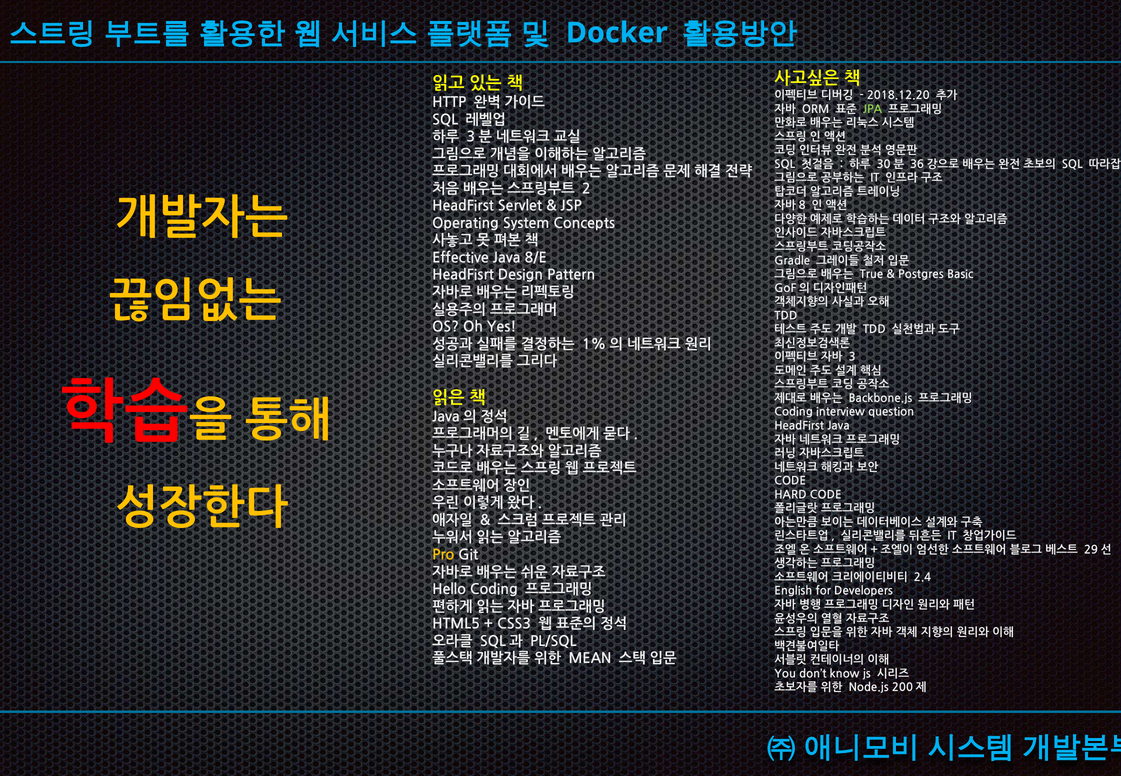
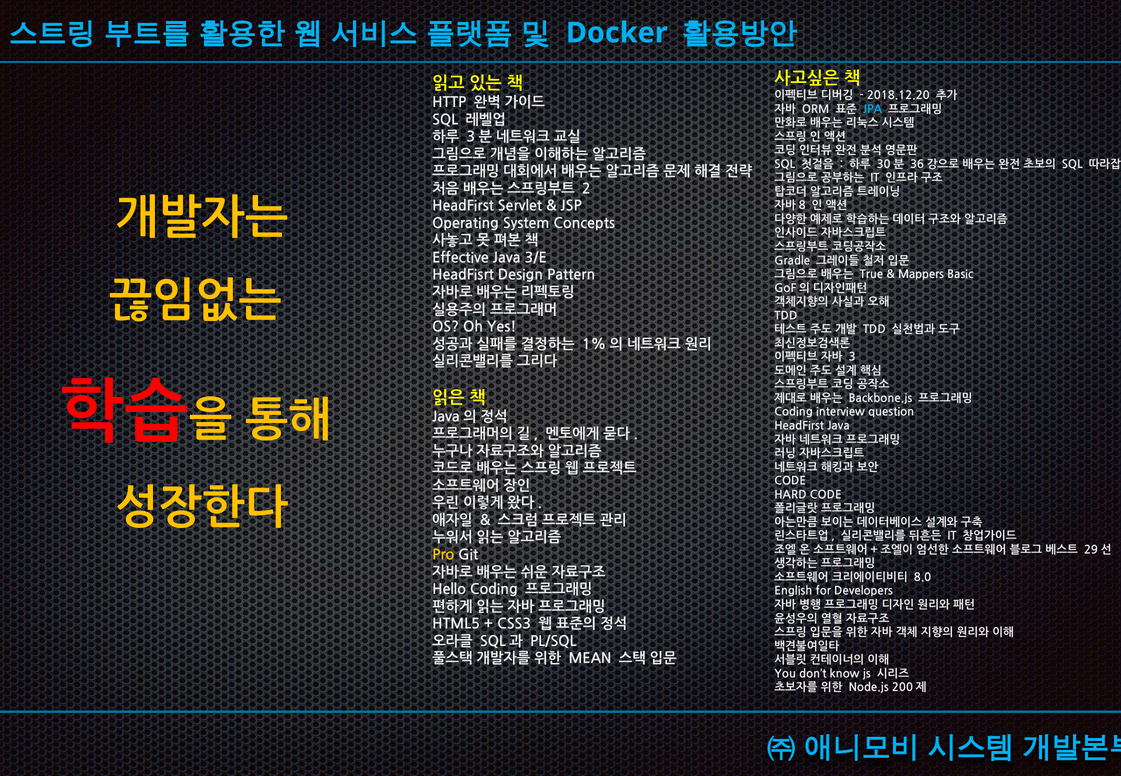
JPA colour: light green -> light blue
8/E: 8/E -> 3/E
Postgres: Postgres -> Mappers
2.4: 2.4 -> 8.0
